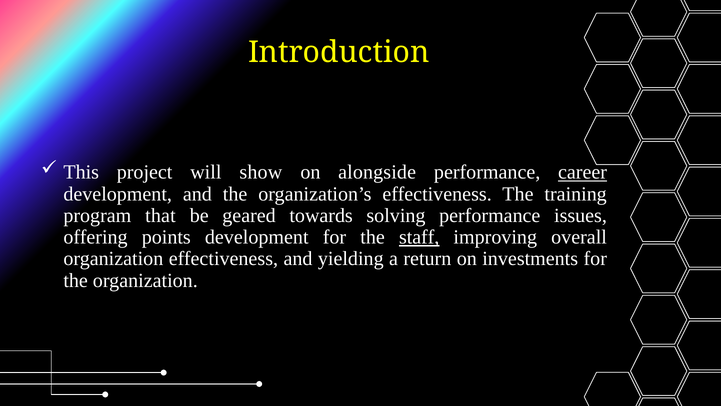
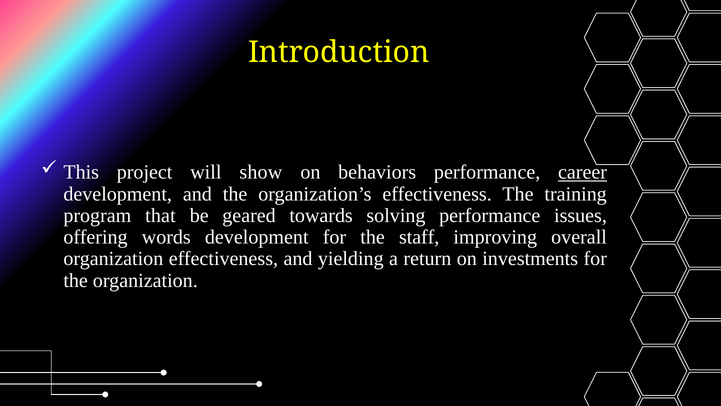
alongside: alongside -> behaviors
points: points -> words
staff underline: present -> none
